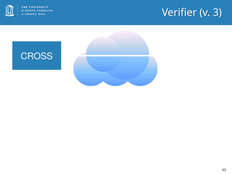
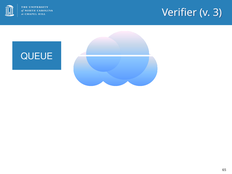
CROSS: CROSS -> QUEUE
